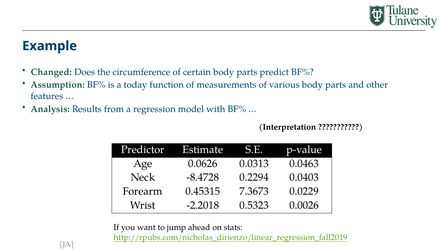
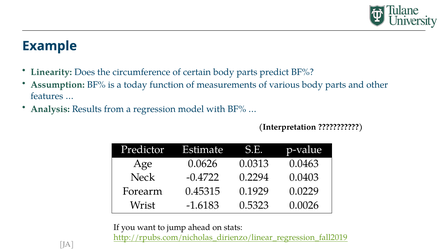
Changed: Changed -> Linearity
-8.4728: -8.4728 -> -0.4722
7.3673: 7.3673 -> 0.1929
-2.2018: -2.2018 -> -1.6183
